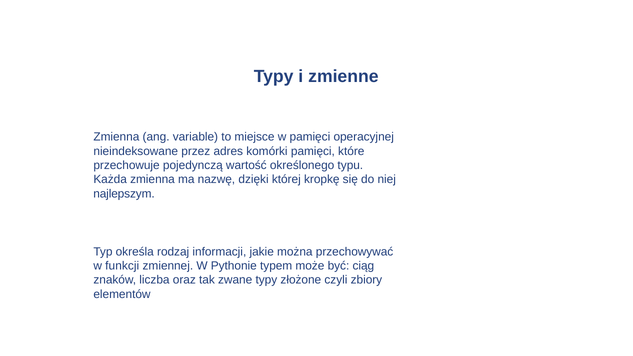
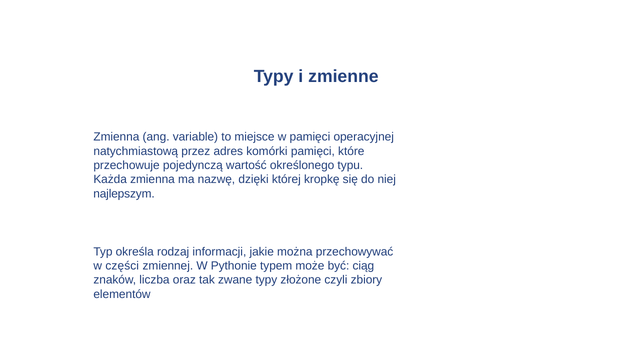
nieindeksowane: nieindeksowane -> natychmiastową
funkcji: funkcji -> części
